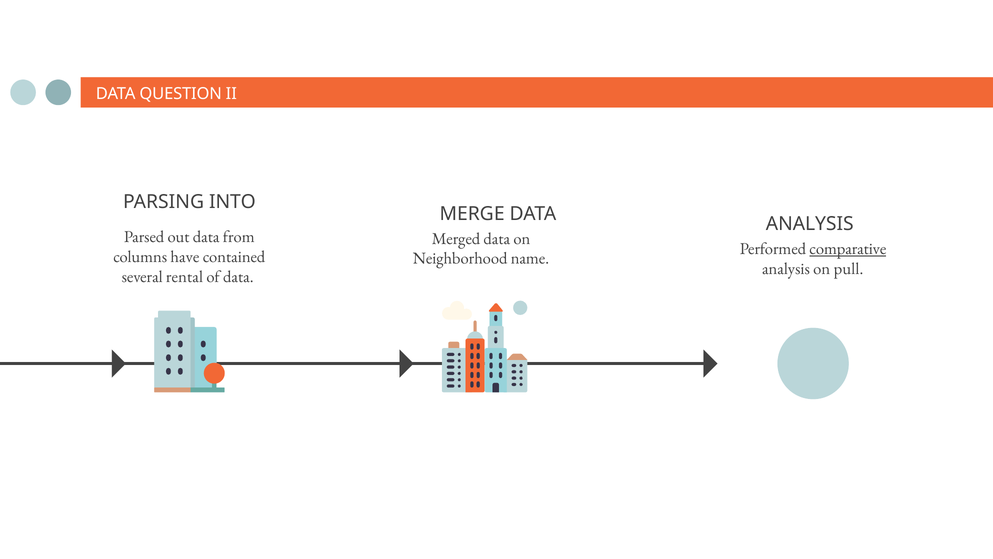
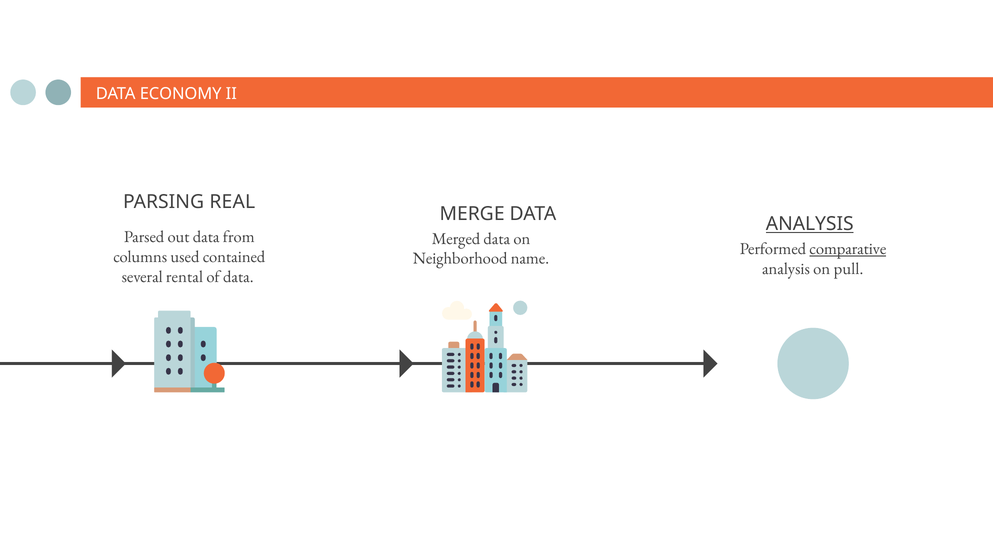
QUESTION: QUESTION -> ECONOMY
INTO: INTO -> REAL
ANALYSIS at (810, 224) underline: none -> present
have: have -> used
